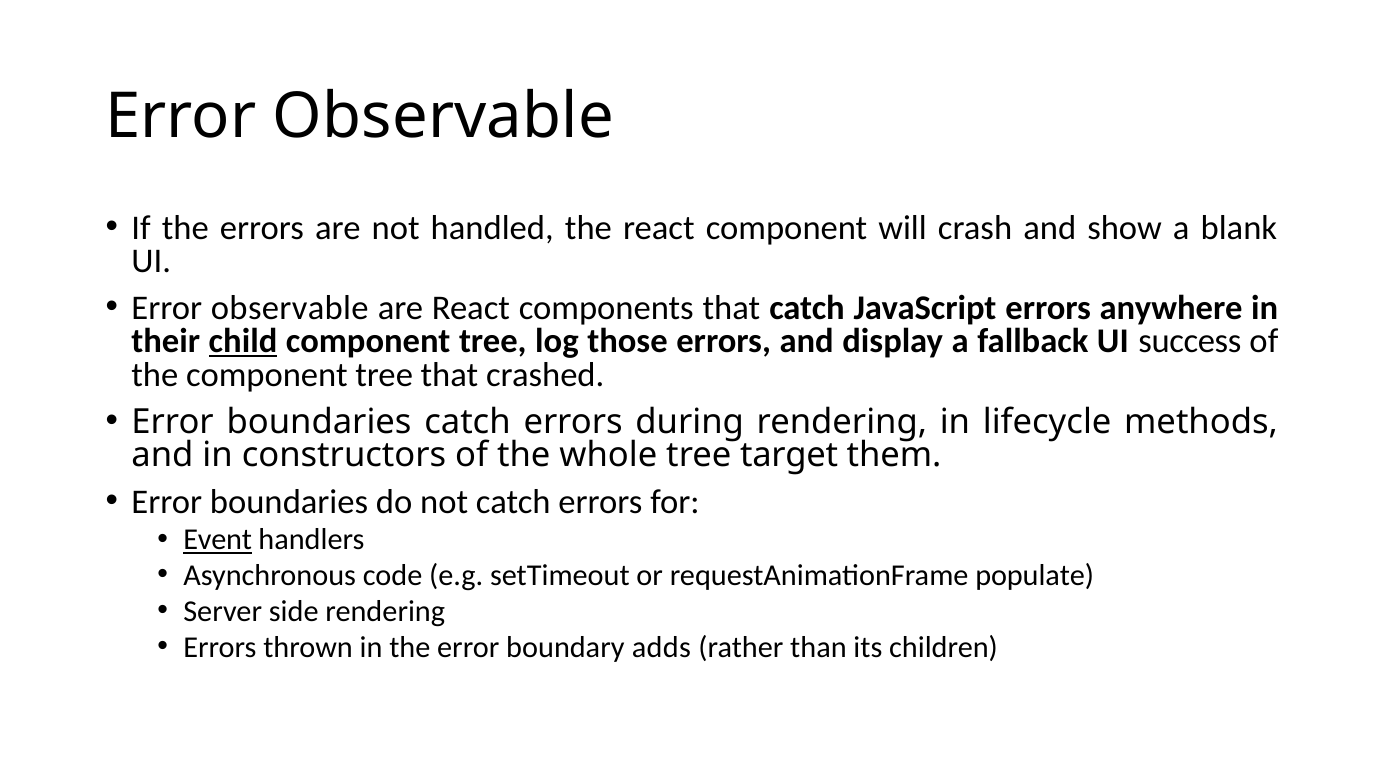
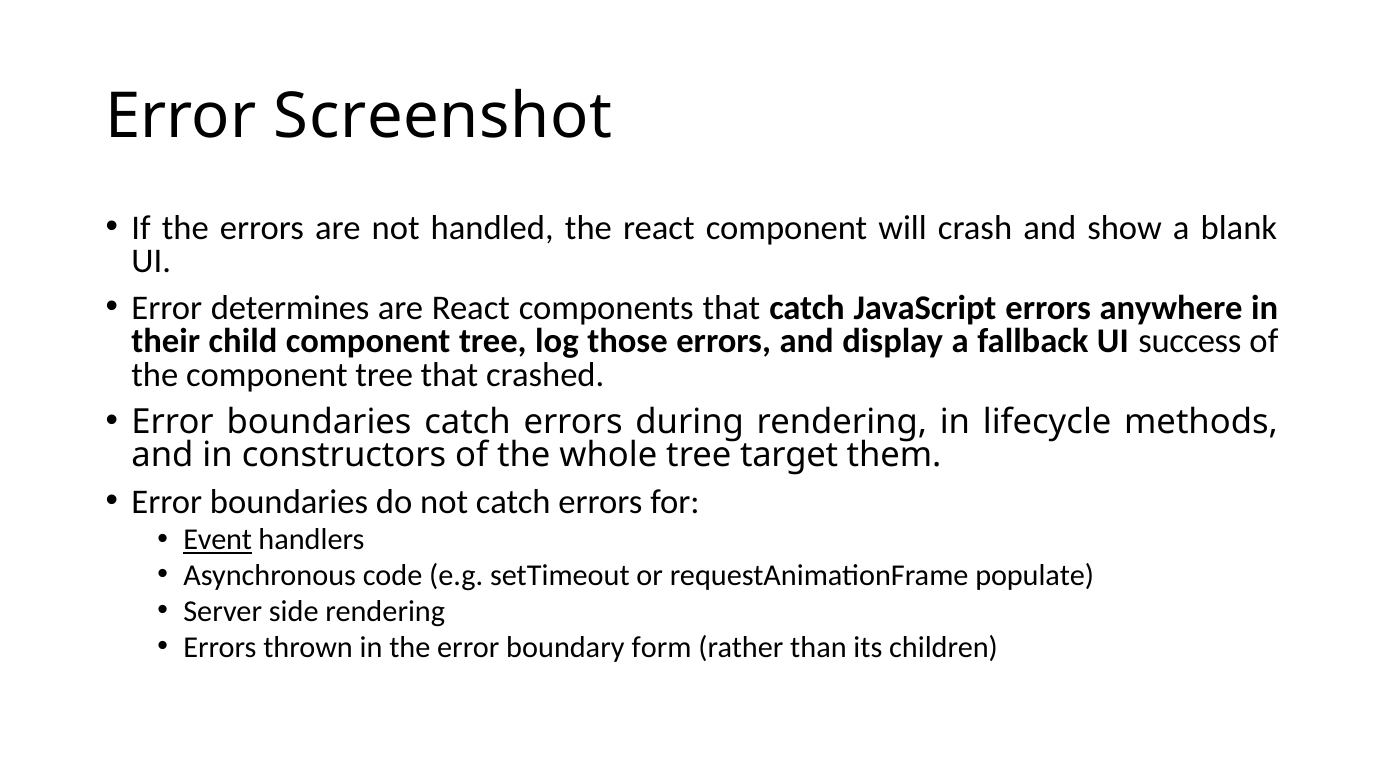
Observable at (443, 116): Observable -> Screenshot
observable at (290, 308): observable -> determines
child underline: present -> none
adds: adds -> form
